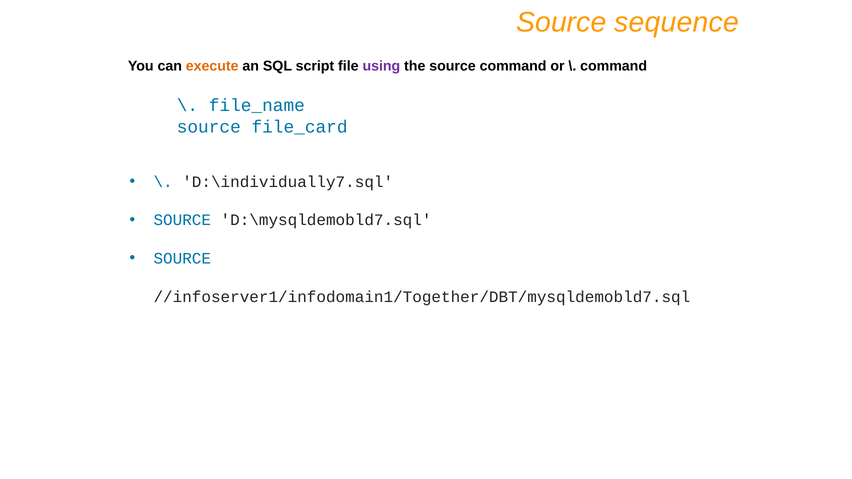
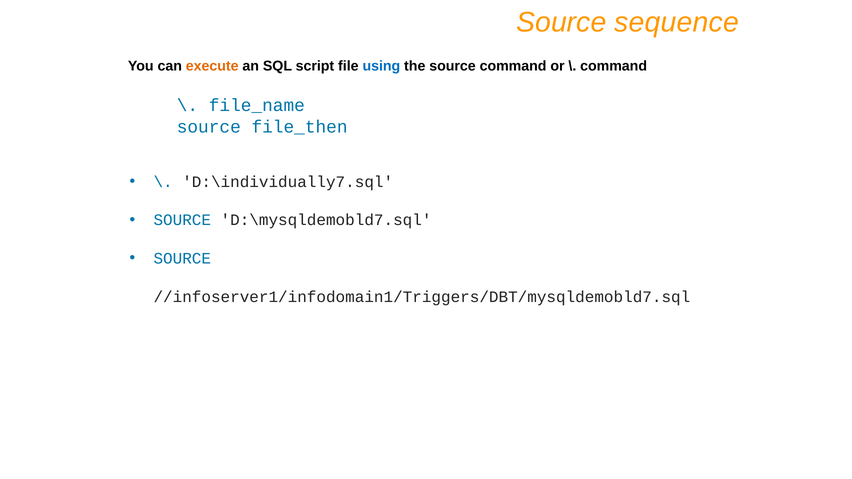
using colour: purple -> blue
file_card: file_card -> file_then
//infoserver1/infodomain1/Together/DBT/mysqldemobld7.sql: //infoserver1/infodomain1/Together/DBT/mysqldemobld7.sql -> //infoserver1/infodomain1/Triggers/DBT/mysqldemobld7.sql
